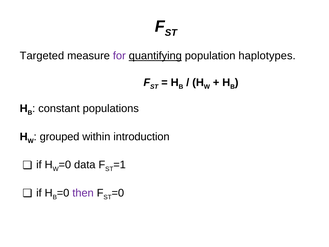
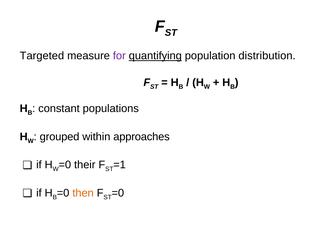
haplotypes: haplotypes -> distribution
introduction: introduction -> approaches
data: data -> their
then colour: purple -> orange
